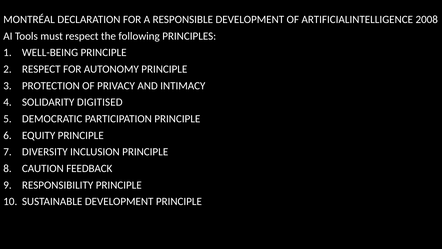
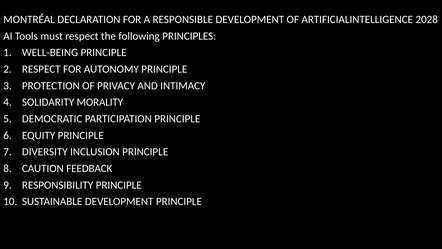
2008: 2008 -> 2028
DIGITISED: DIGITISED -> MORALITY
